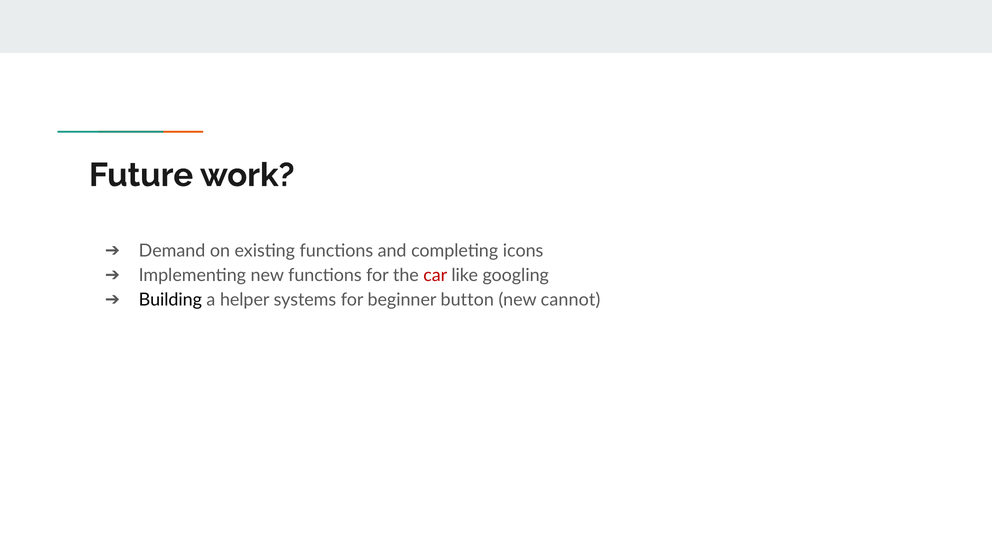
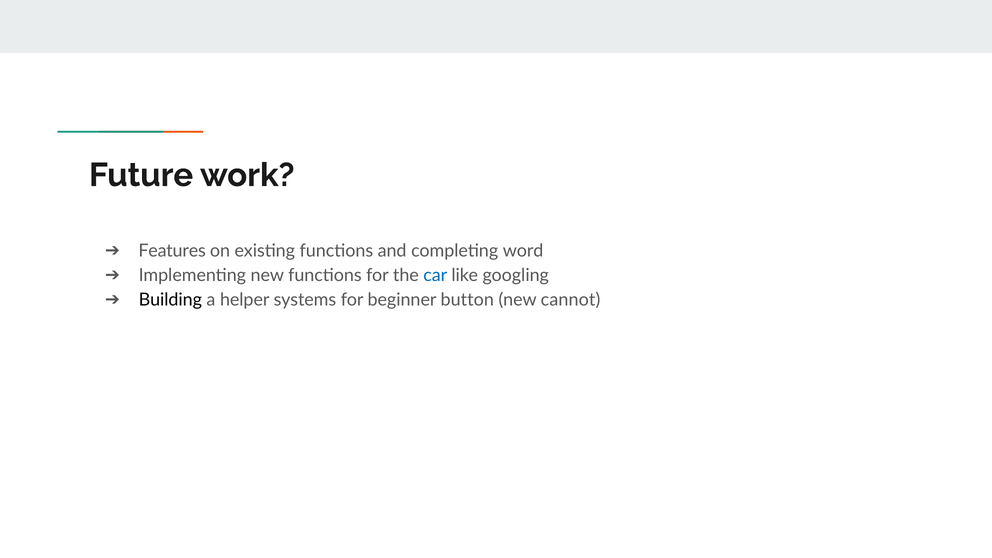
Demand: Demand -> Features
icons: icons -> word
car colour: red -> blue
